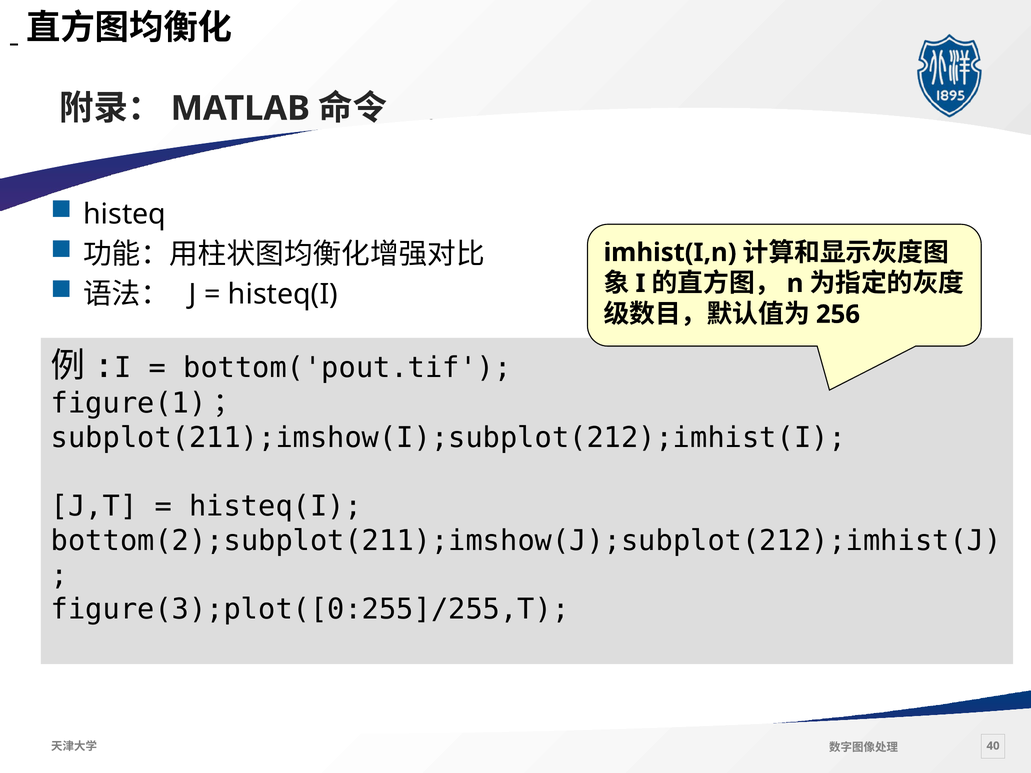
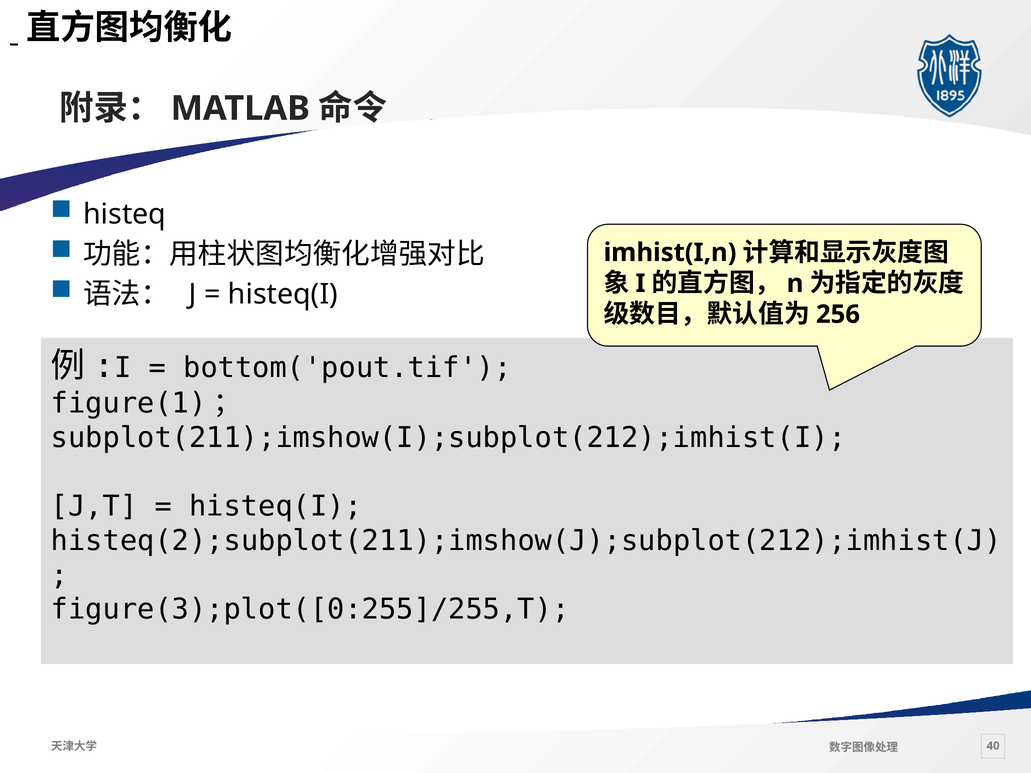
bottom(2);subplot(211);imshow(J);subplot(212);imhist(J: bottom(2);subplot(211);imshow(J);subplot(212);imhist(J -> histeq(2);subplot(211);imshow(J);subplot(212);imhist(J
